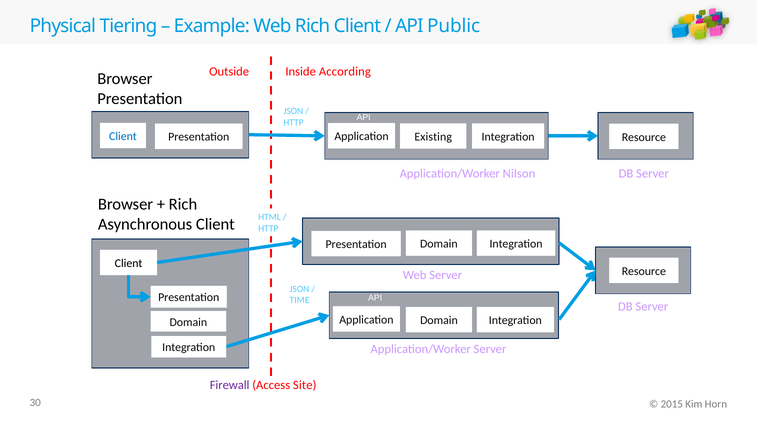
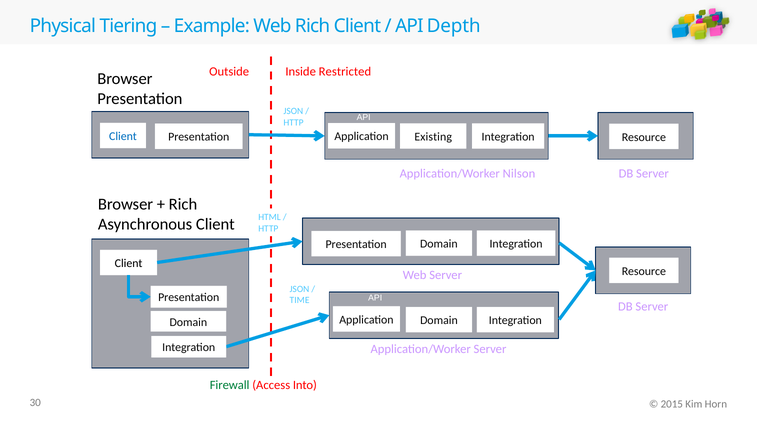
Public: Public -> Depth
According: According -> Restricted
Firewall colour: purple -> green
Site: Site -> Into
